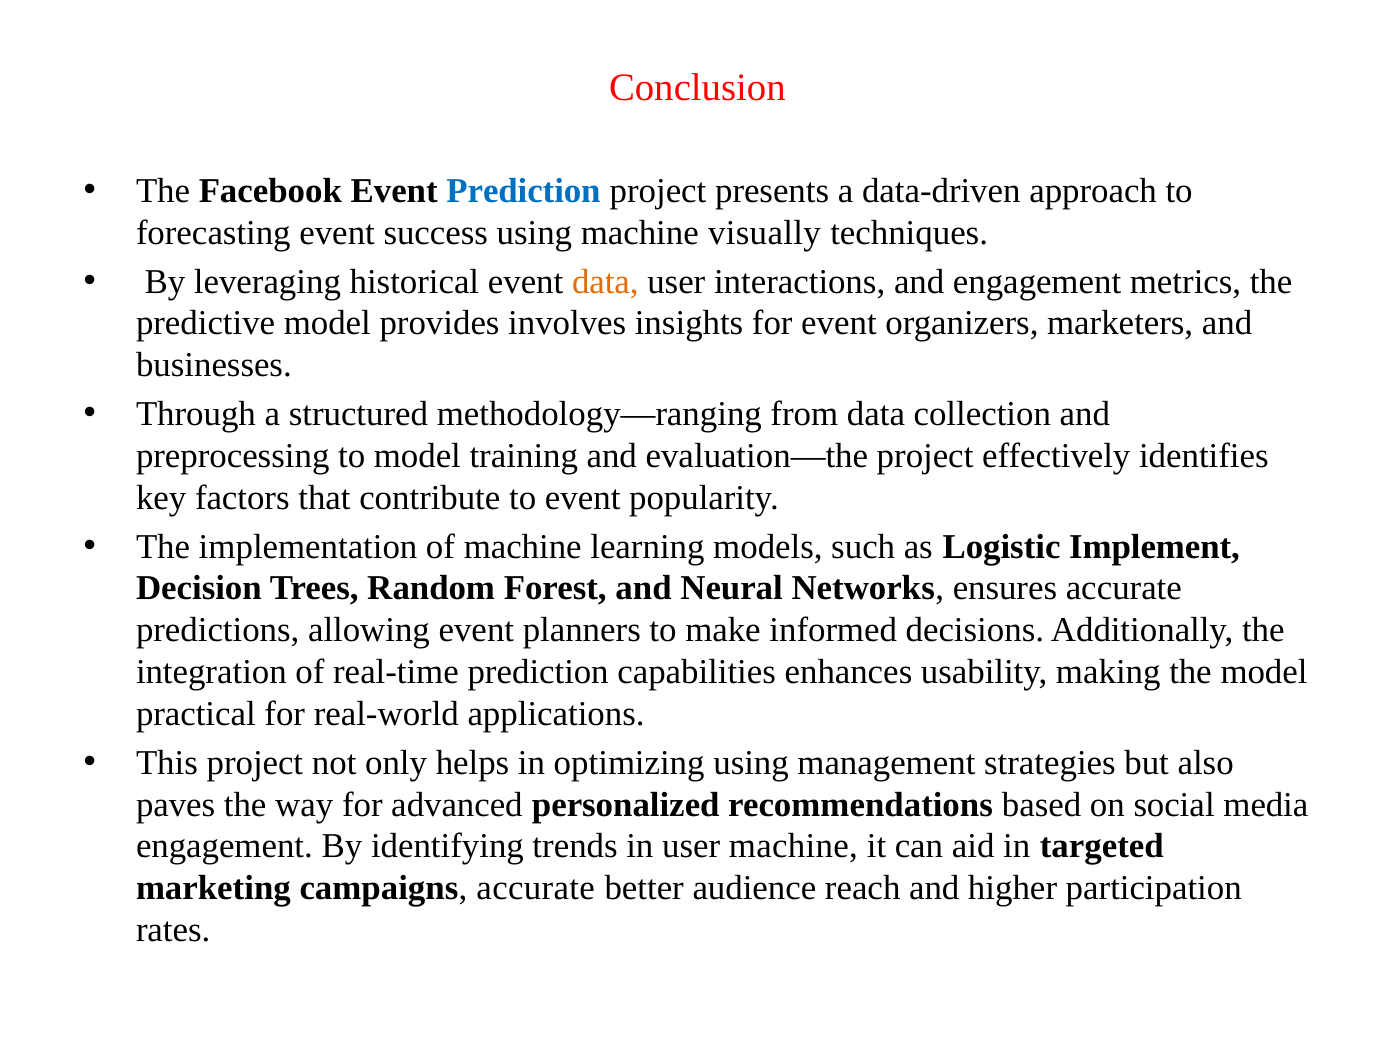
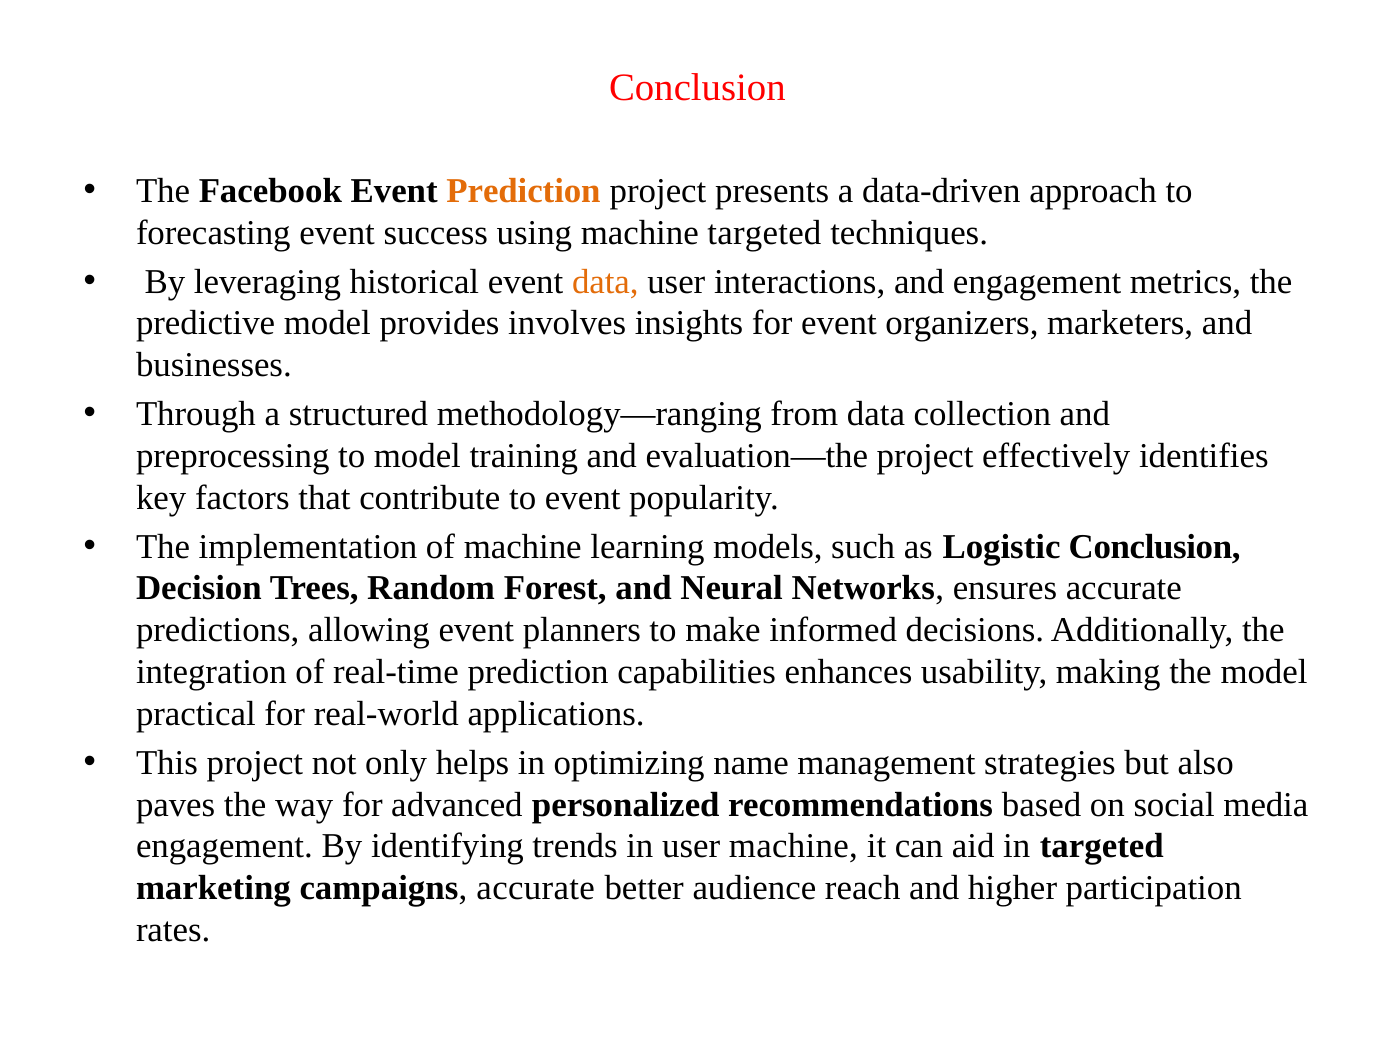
Prediction at (524, 191) colour: blue -> orange
machine visually: visually -> targeted
Logistic Implement: Implement -> Conclusion
optimizing using: using -> name
